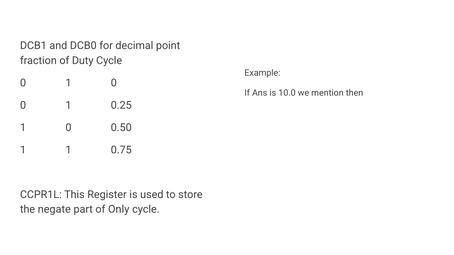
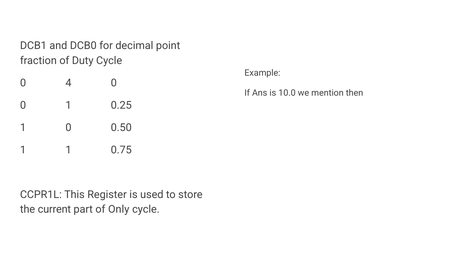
1 at (68, 83): 1 -> 4
negate: negate -> current
